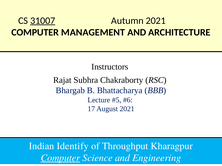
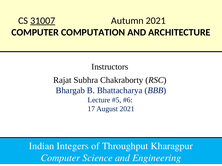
MANAGEMENT: MANAGEMENT -> COMPUTATION
Identify: Identify -> Integers
Computer at (60, 158) underline: present -> none
